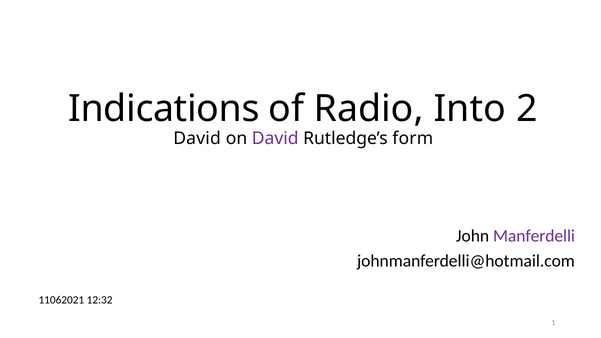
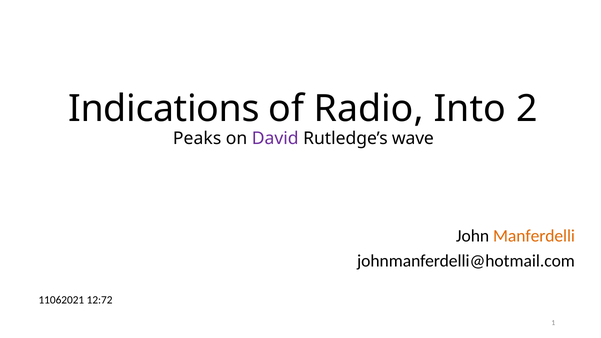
David at (197, 139): David -> Peaks
form: form -> wave
Manferdelli colour: purple -> orange
12:32: 12:32 -> 12:72
